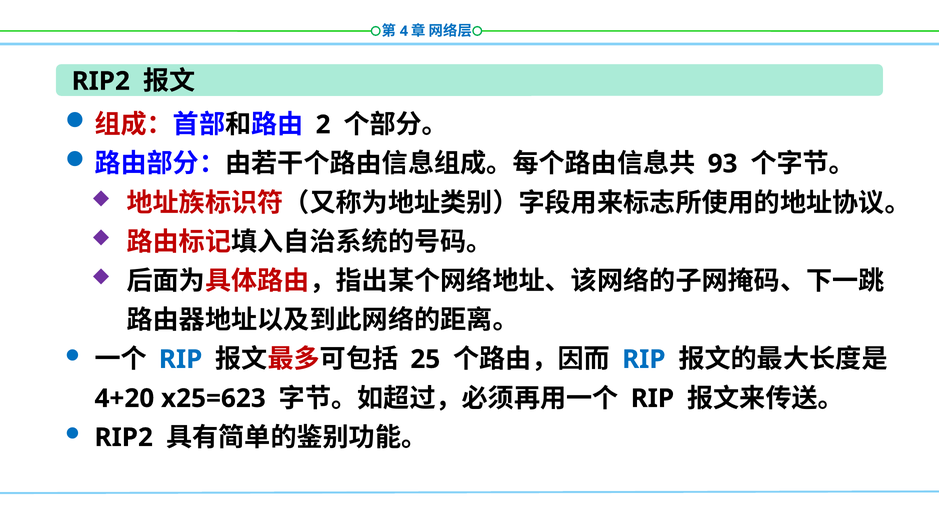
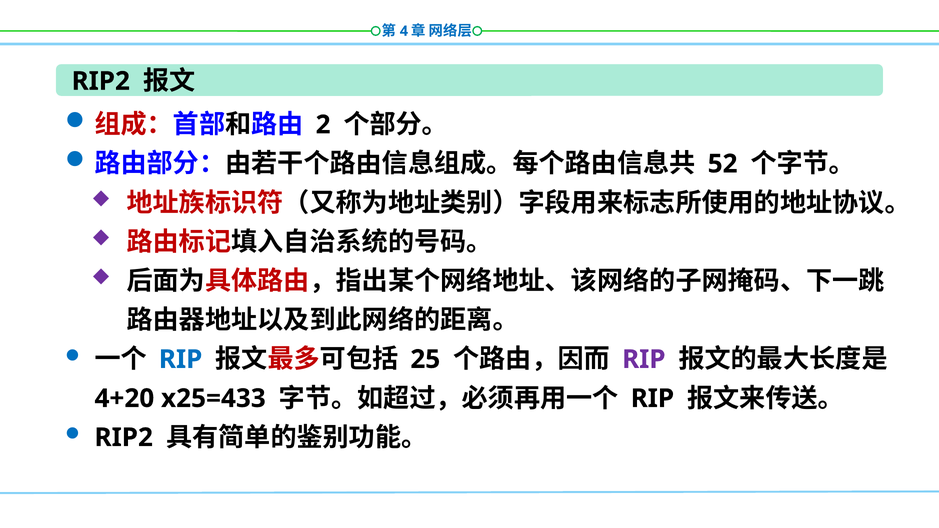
93: 93 -> 52
RIP at (644, 359) colour: blue -> purple
x25=623: x25=623 -> x25=433
